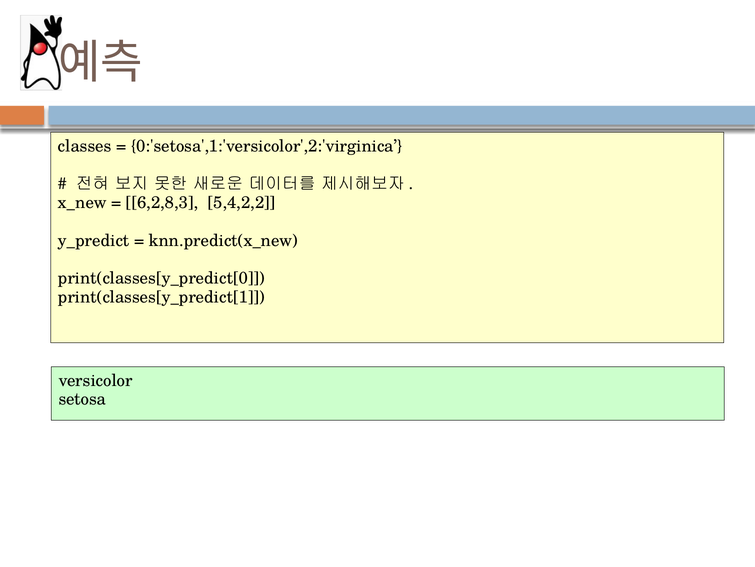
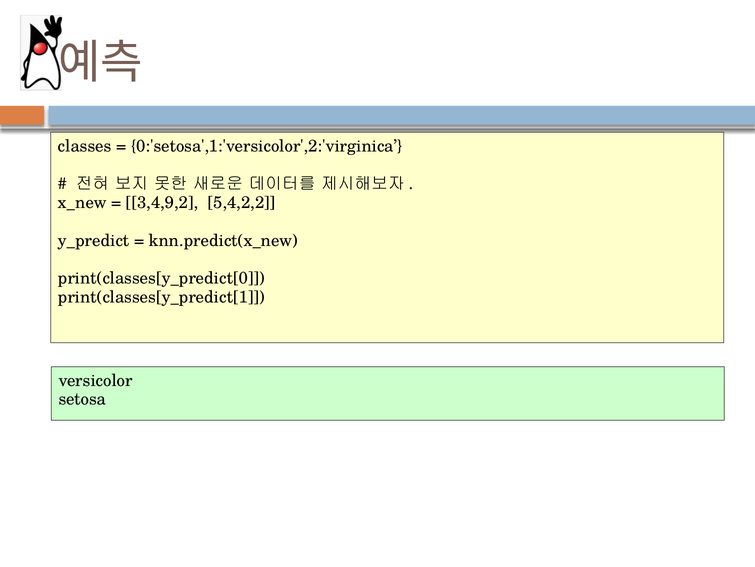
6,2,8,3: 6,2,8,3 -> 3,4,9,2
